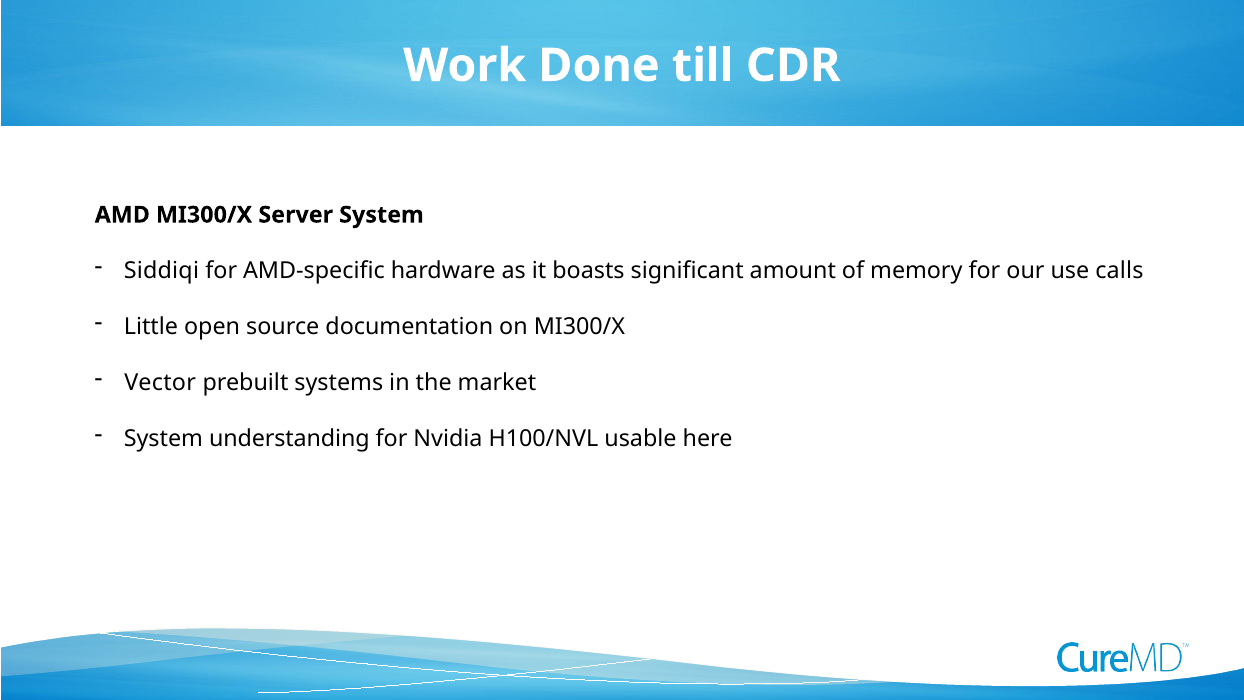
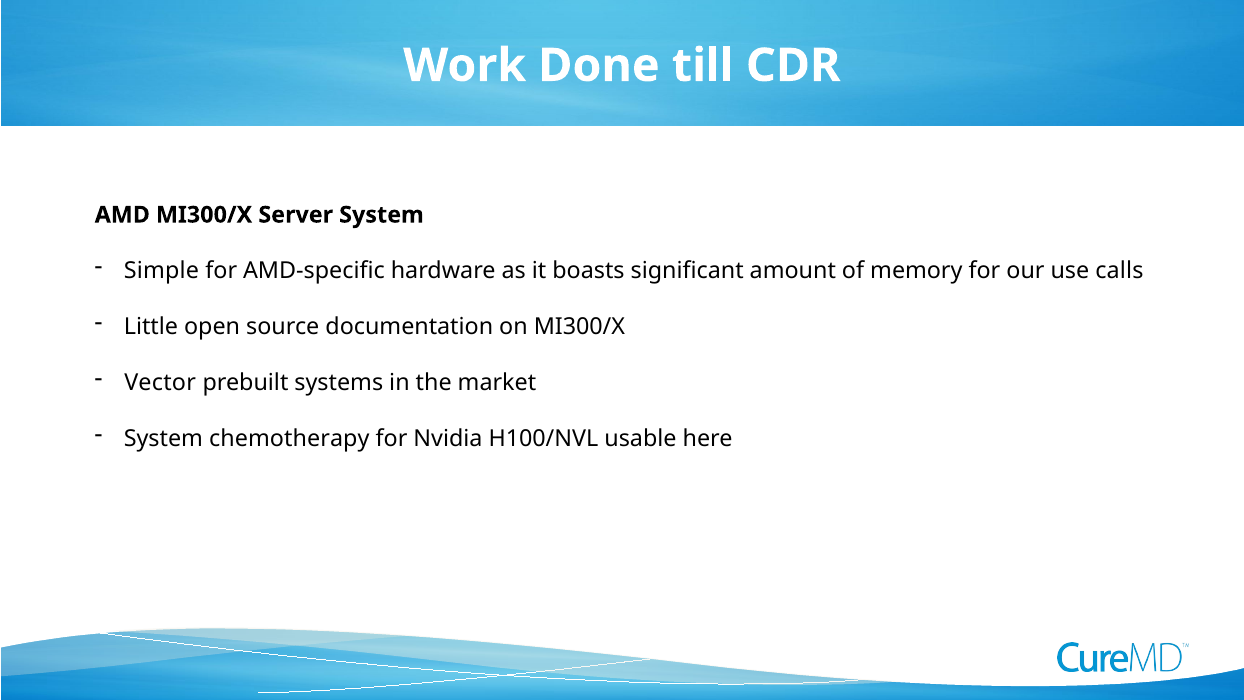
Siddiqi: Siddiqi -> Simple
understanding: understanding -> chemotherapy
